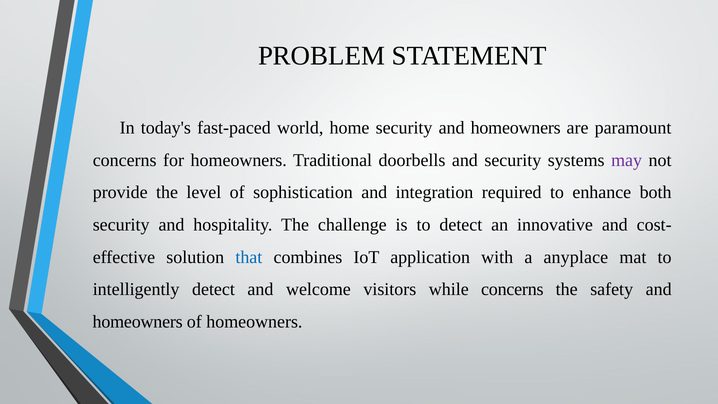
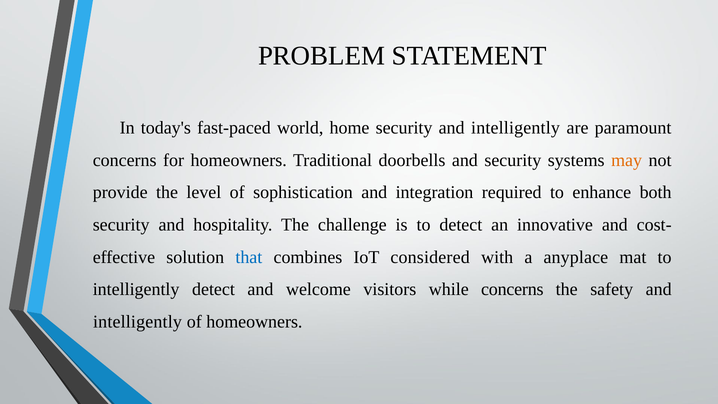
security and homeowners: homeowners -> intelligently
may colour: purple -> orange
application: application -> considered
homeowners at (138, 322): homeowners -> intelligently
